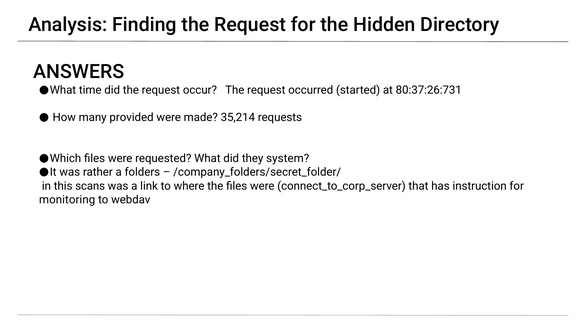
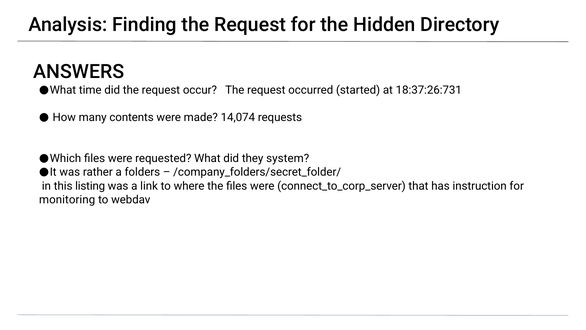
80:37:26:731: 80:37:26:731 -> 18:37:26:731
provided: provided -> contents
35,214: 35,214 -> 14,074
scans: scans -> listing
